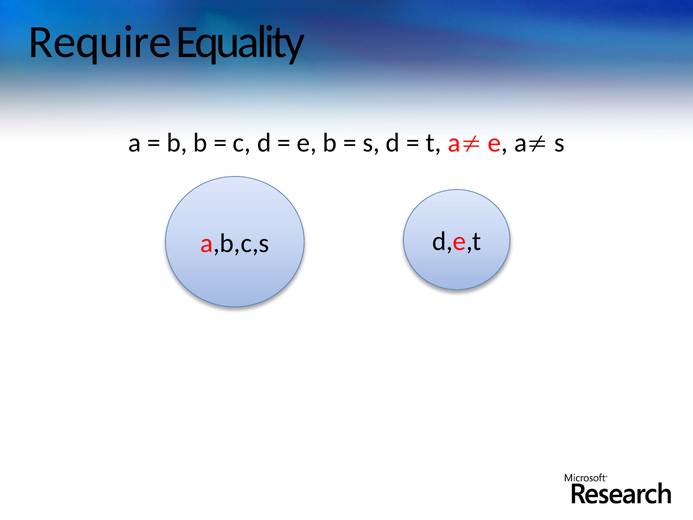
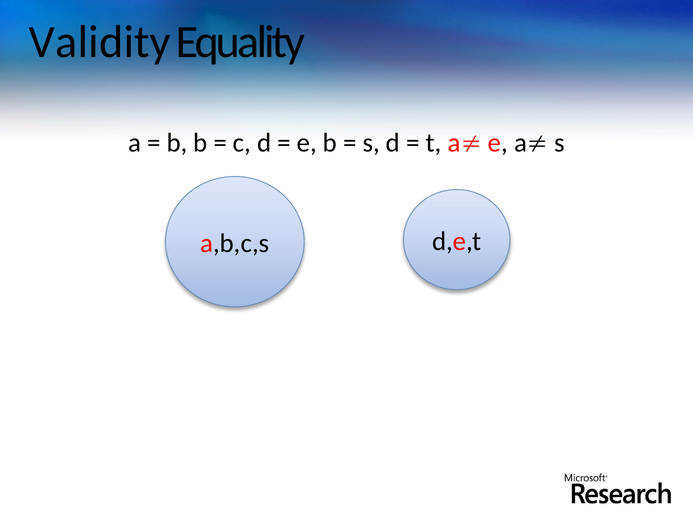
Require: Require -> Validity
